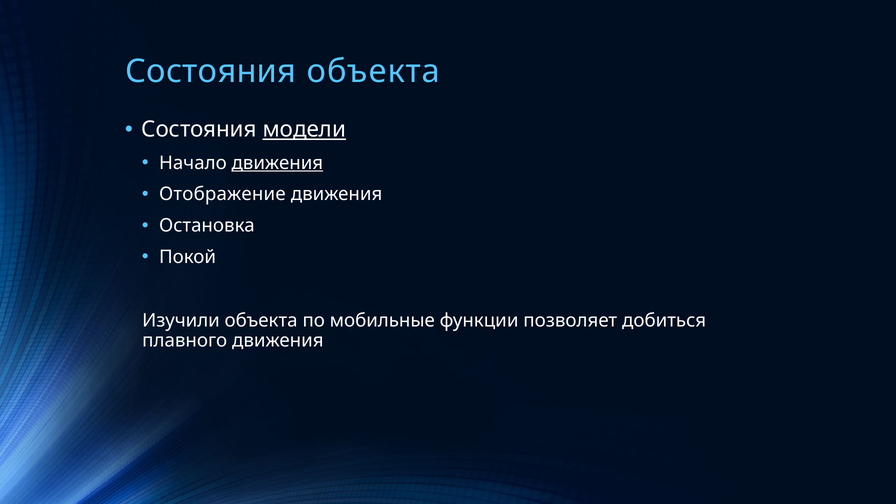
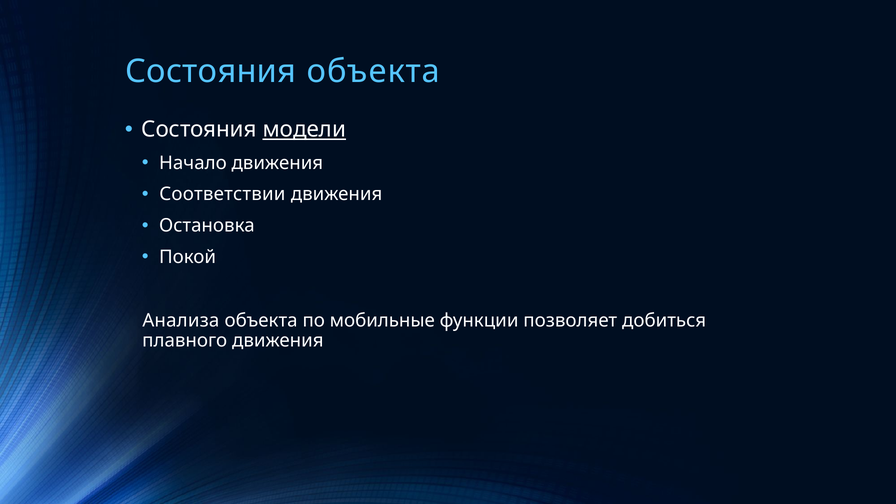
движения at (277, 163) underline: present -> none
Отображение: Отображение -> Соответствии
Изучили: Изучили -> Анализа
